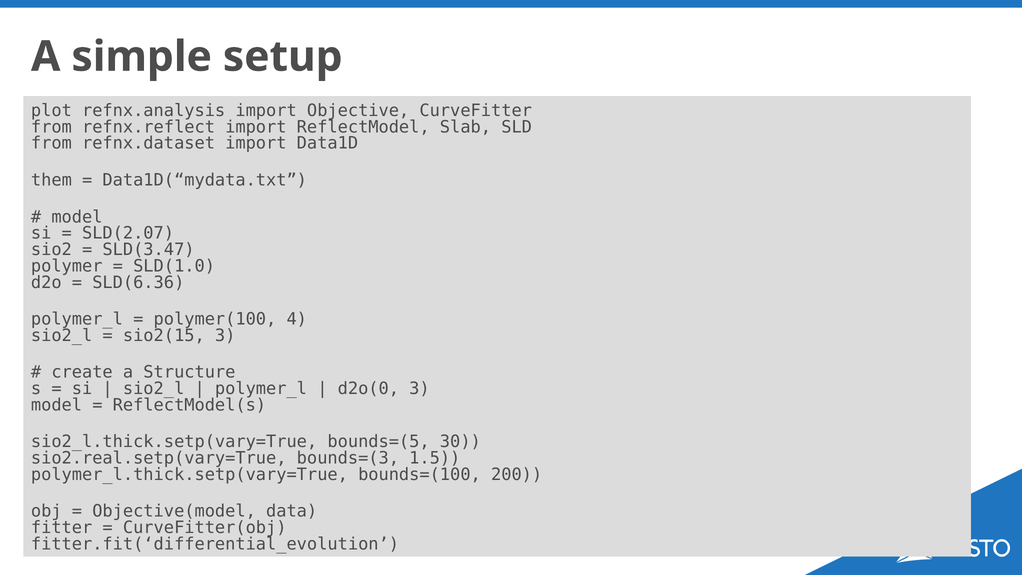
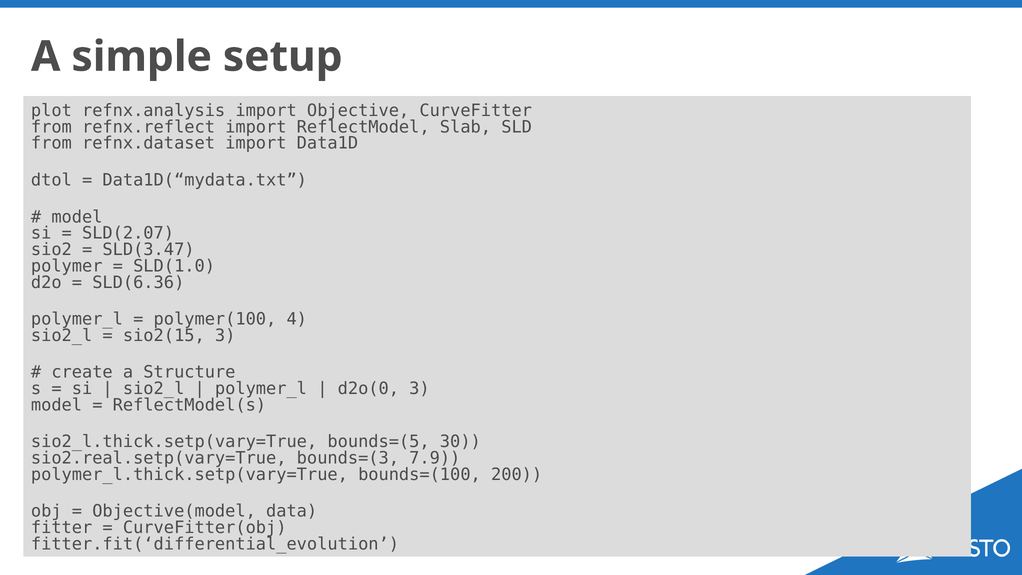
them: them -> dtol
1.5: 1.5 -> 7.9
